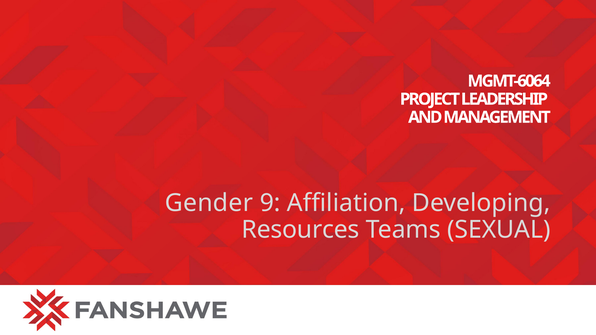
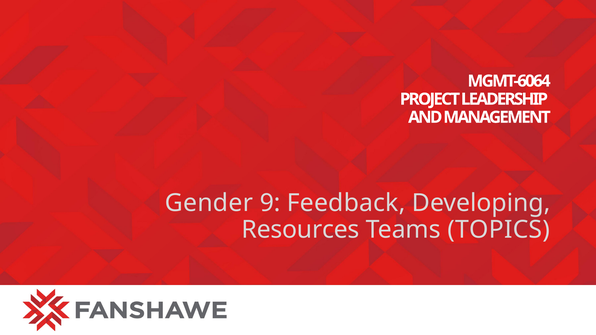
Affiliation: Affiliation -> Feedback
SEXUAL: SEXUAL -> TOPICS
